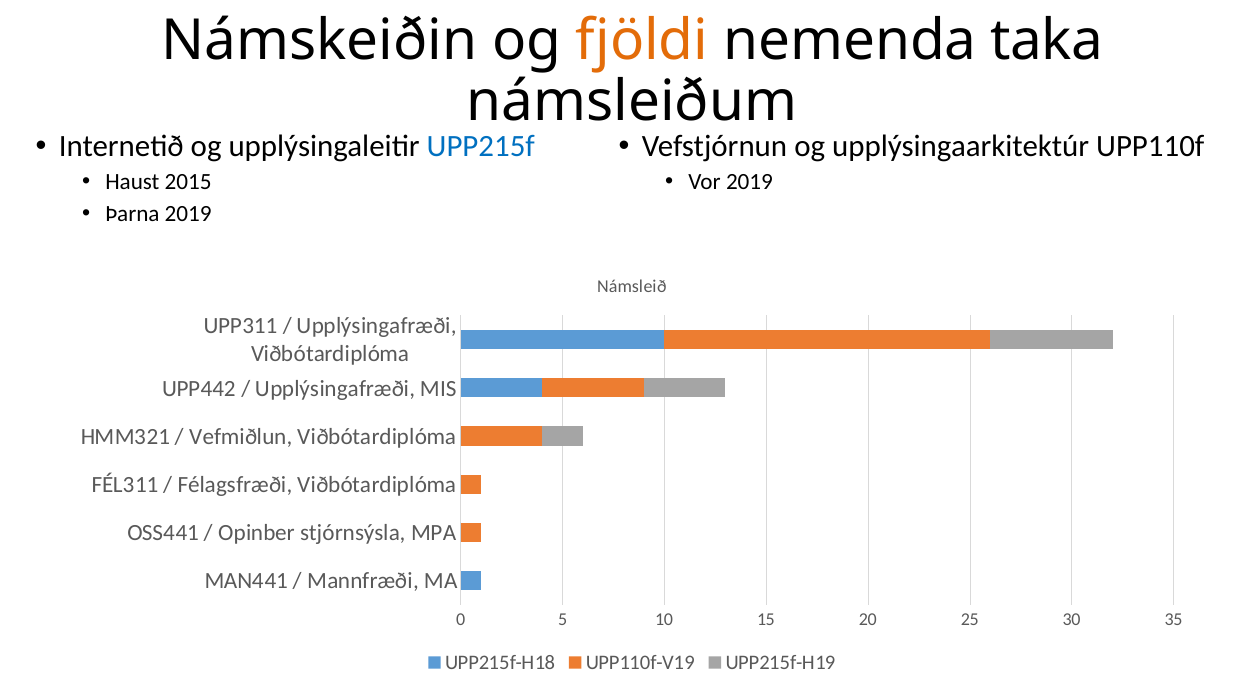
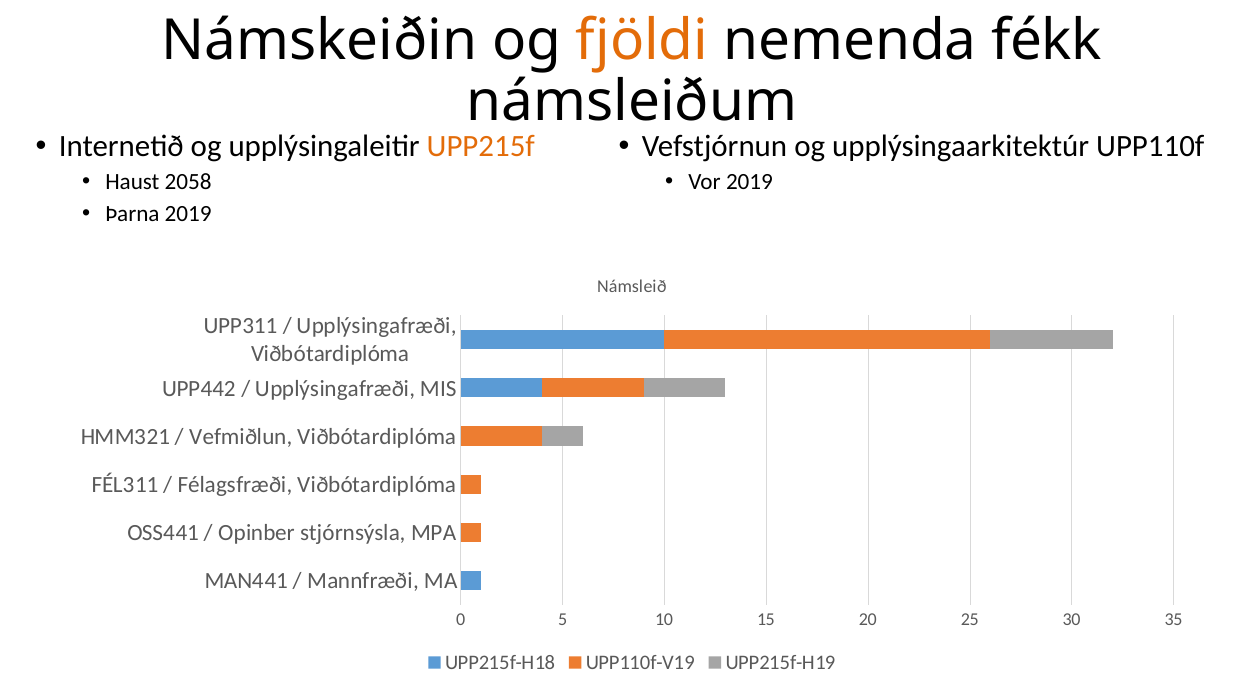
taka: taka -> fékk
UPP215f colour: blue -> orange
2015: 2015 -> 2058
